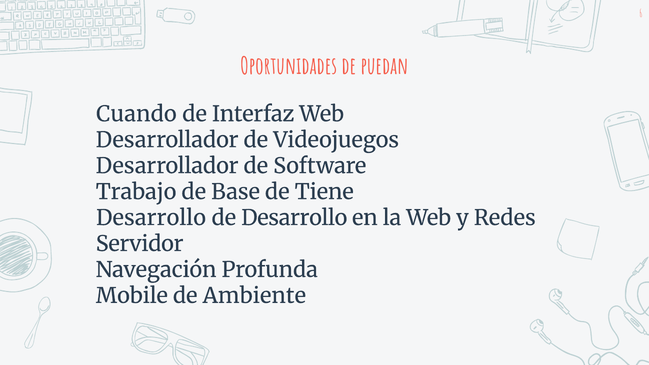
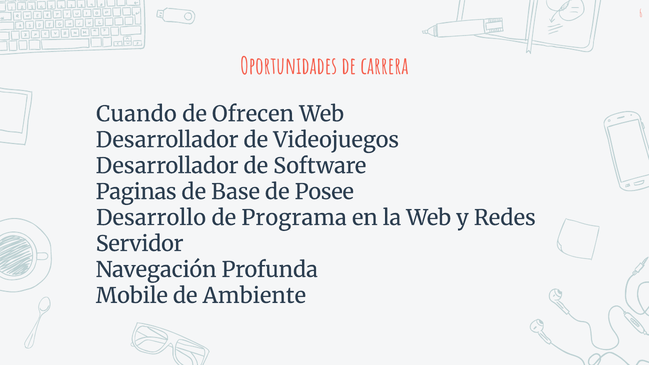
puedan: puedan -> carrera
Interfaz: Interfaz -> Ofrecen
Trabajo: Trabajo -> Paginas
Tiene: Tiene -> Posee
de Desarrollo: Desarrollo -> Programa
